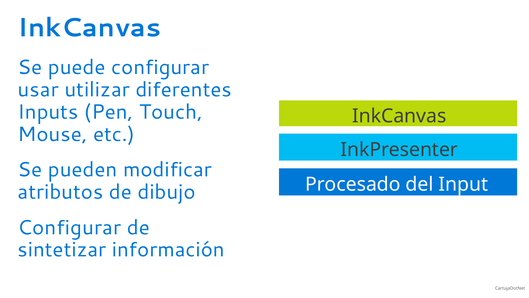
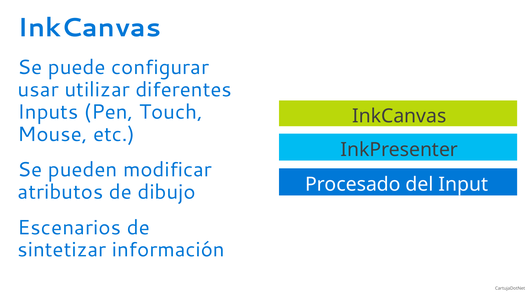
Configurar at (69, 227): Configurar -> Escenarios
